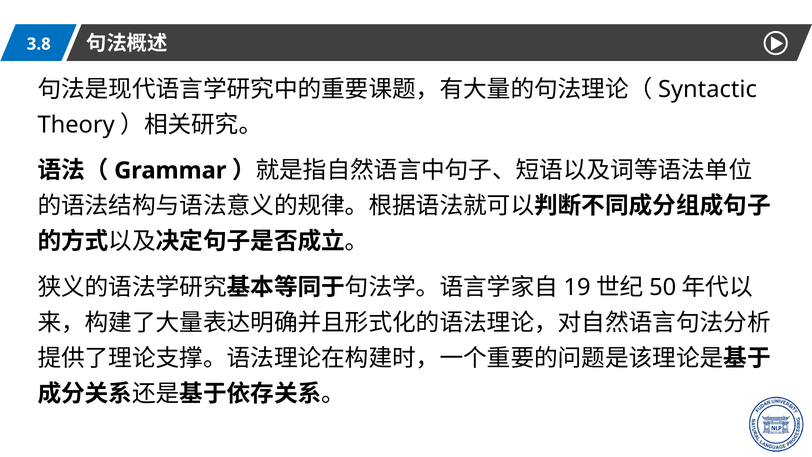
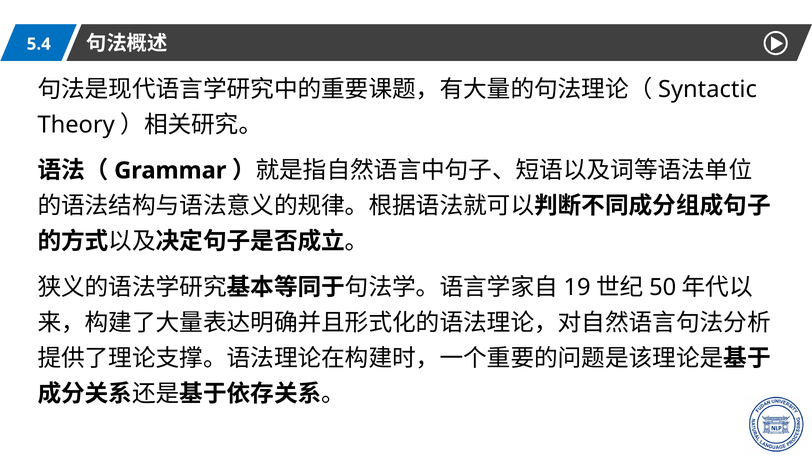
3.8: 3.8 -> 5.4
